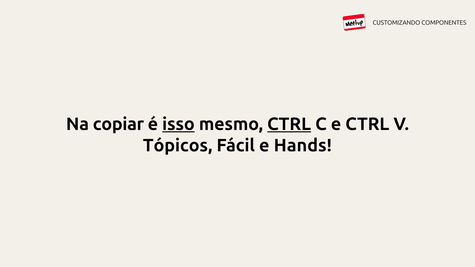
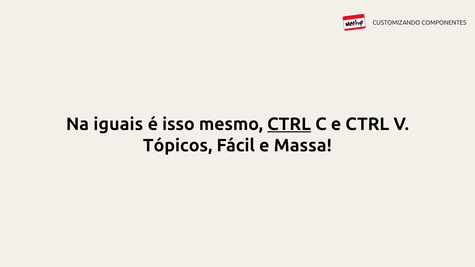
copiar: copiar -> iguais
isso underline: present -> none
Hands: Hands -> Massa
